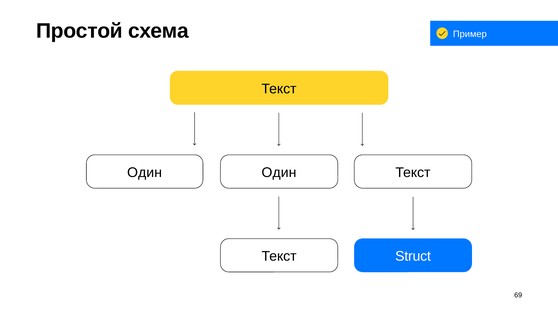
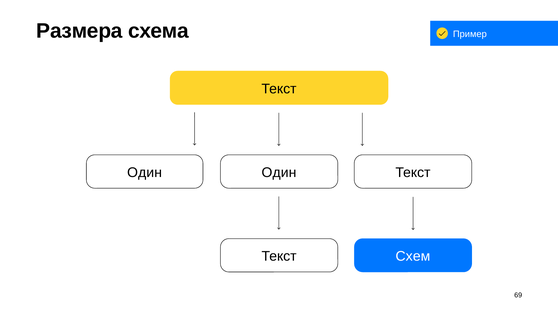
Простой: Простой -> Размера
Struct: Struct -> Схем
